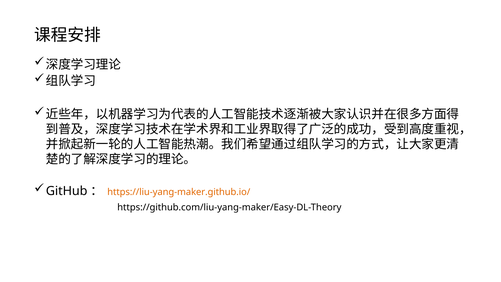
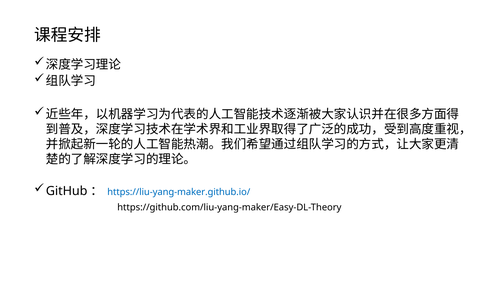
https://liu-yang-maker.github.io/ colour: orange -> blue
